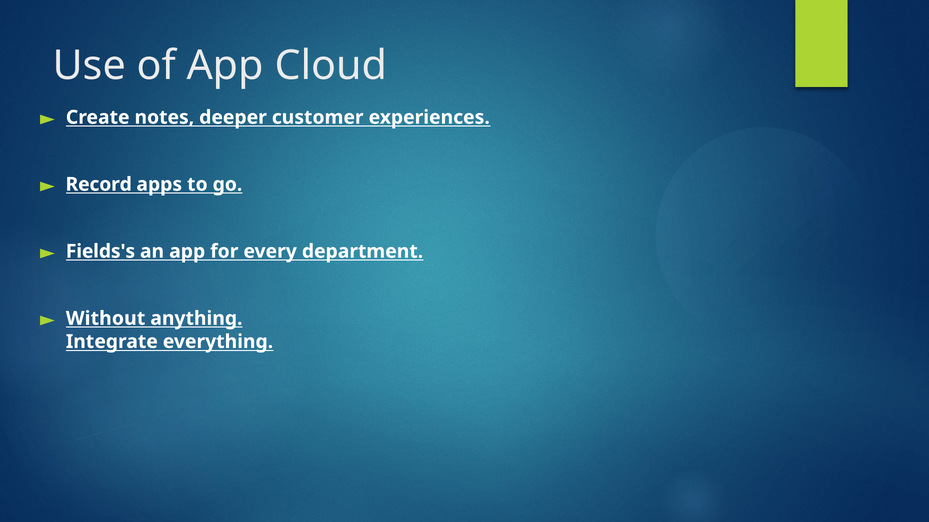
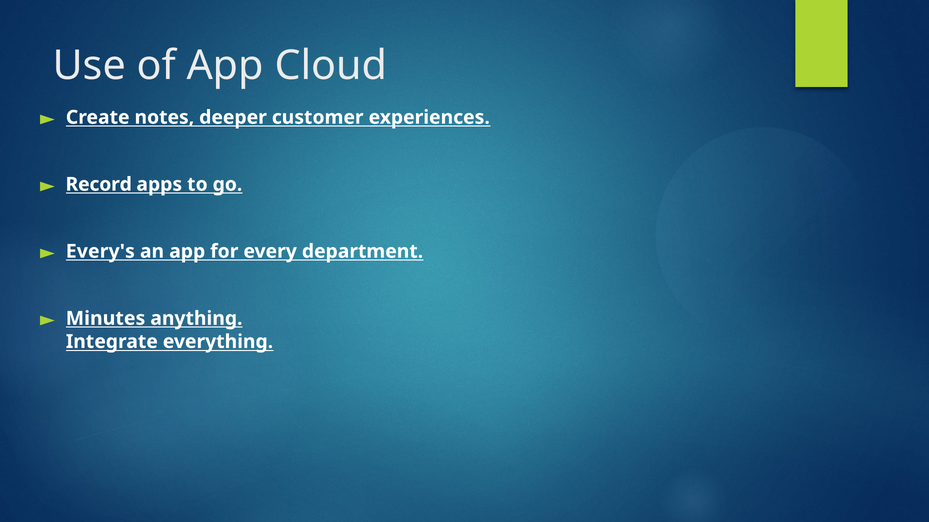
Fields's: Fields's -> Every's
Without: Without -> Minutes
